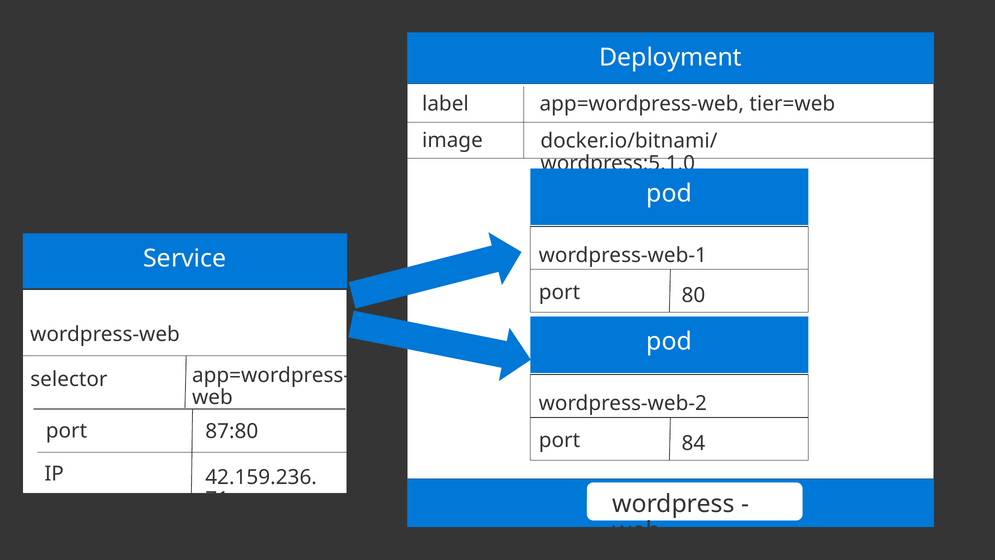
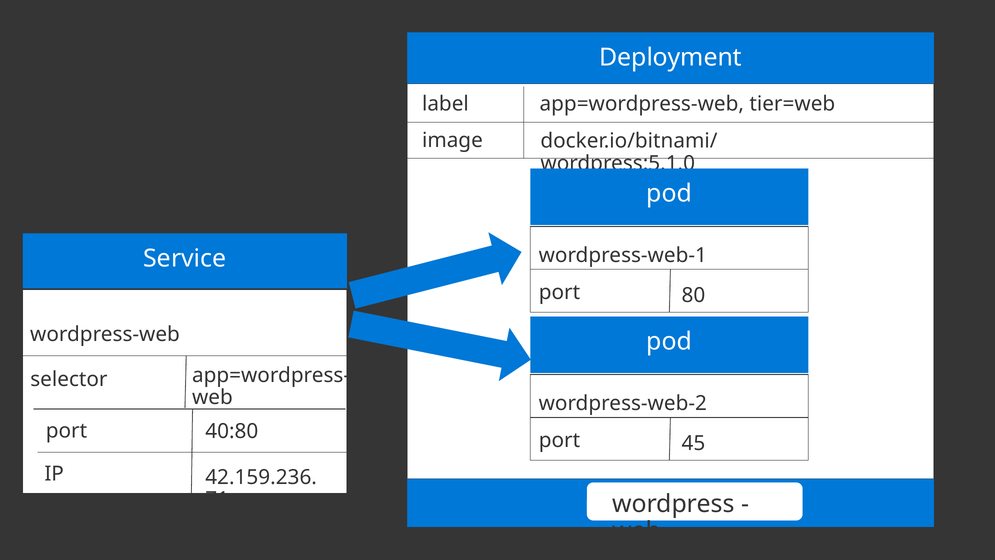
87:80: 87:80 -> 40:80
84: 84 -> 45
